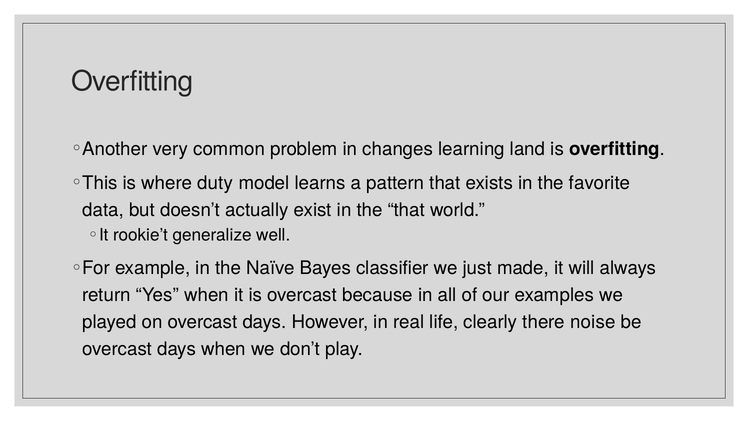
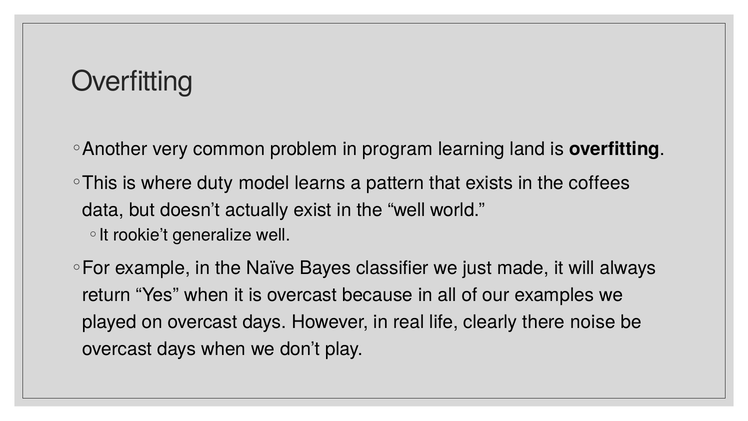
changes: changes -> program
favorite: favorite -> coffees
the that: that -> well
